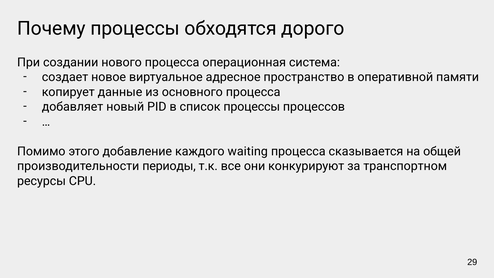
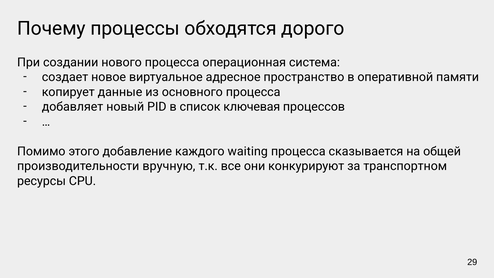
список процессы: процессы -> ключевая
периоды: периоды -> вручную
